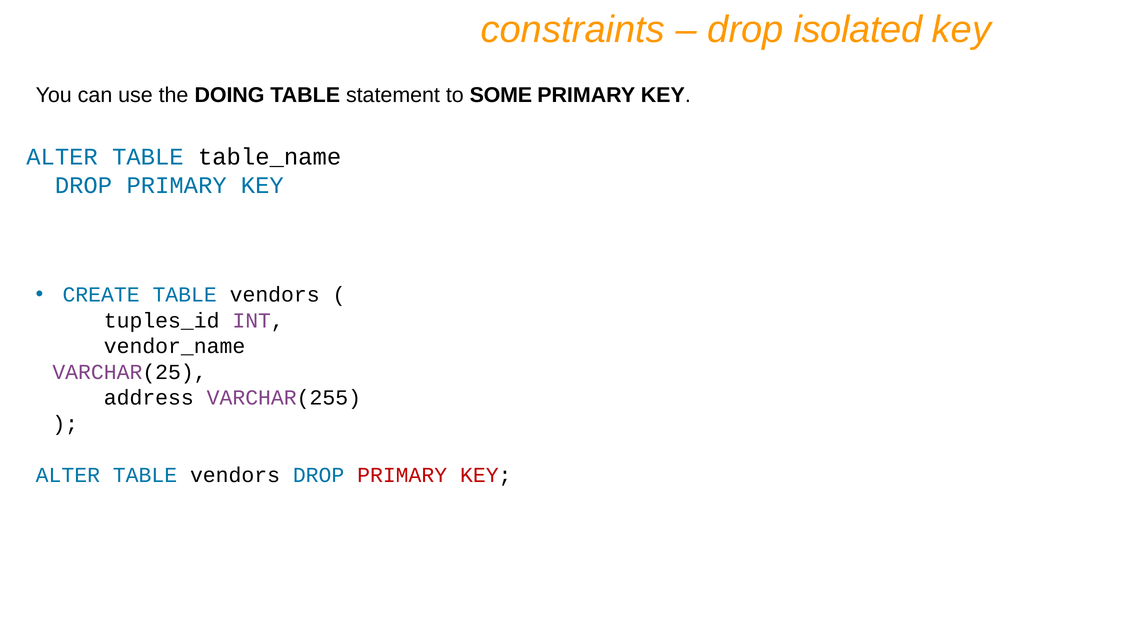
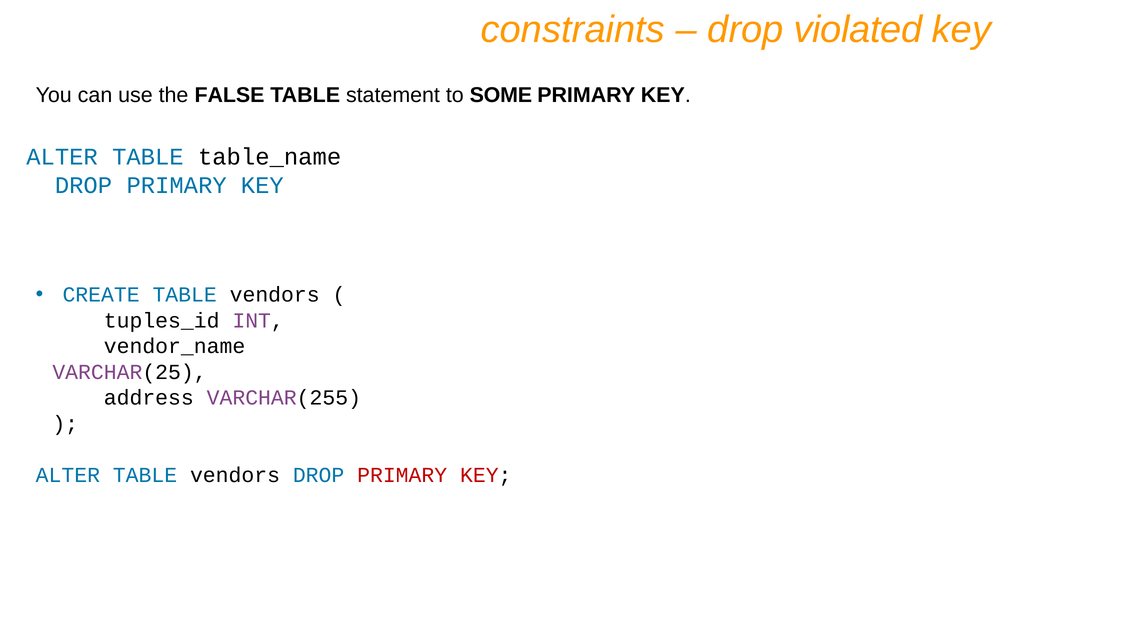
isolated: isolated -> violated
DOING: DOING -> FALSE
